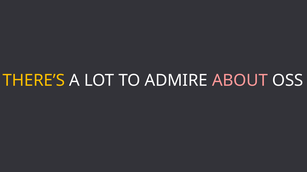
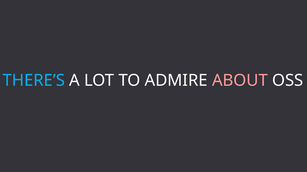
THERE’S colour: yellow -> light blue
